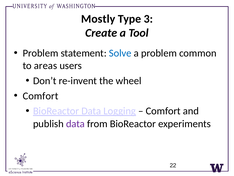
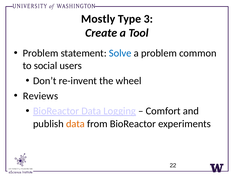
areas: areas -> social
Comfort at (41, 96): Comfort -> Reviews
data at (75, 123) colour: purple -> orange
